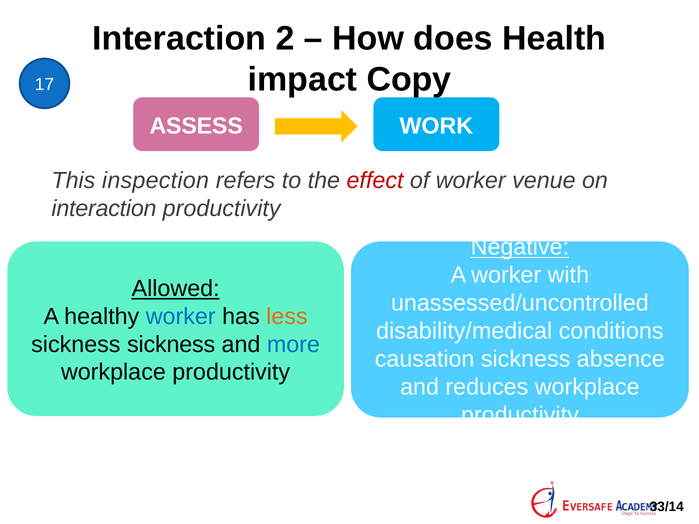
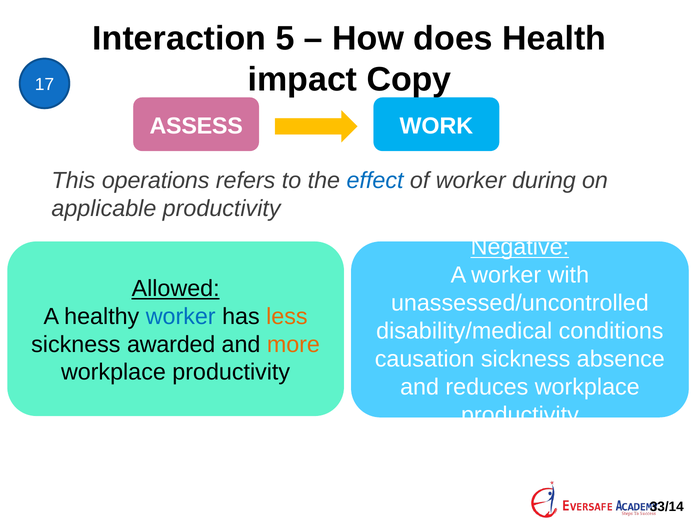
2: 2 -> 5
inspection: inspection -> operations
effect colour: red -> blue
venue: venue -> during
interaction at (104, 209): interaction -> applicable
sickness sickness: sickness -> awarded
more colour: blue -> orange
